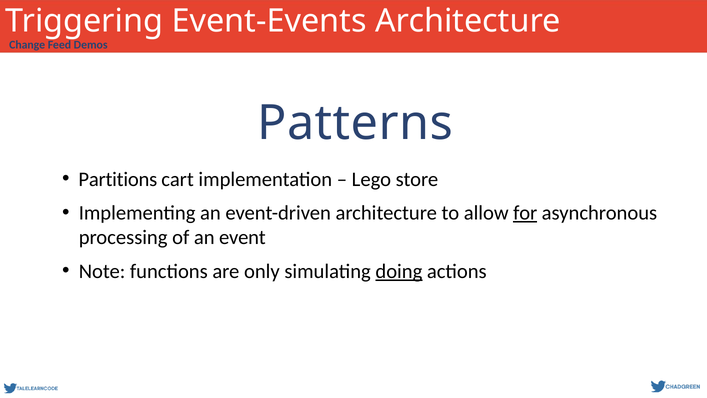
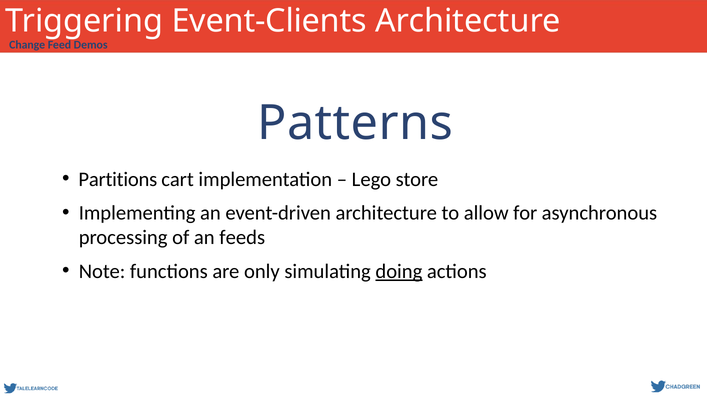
Event-Events: Event-Events -> Event-Clients
for underline: present -> none
event: event -> feeds
